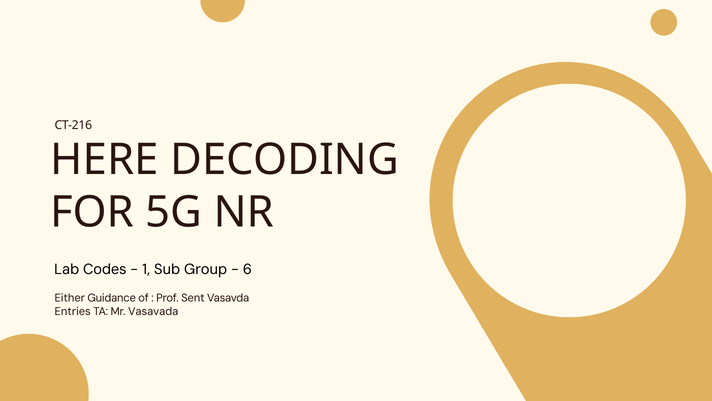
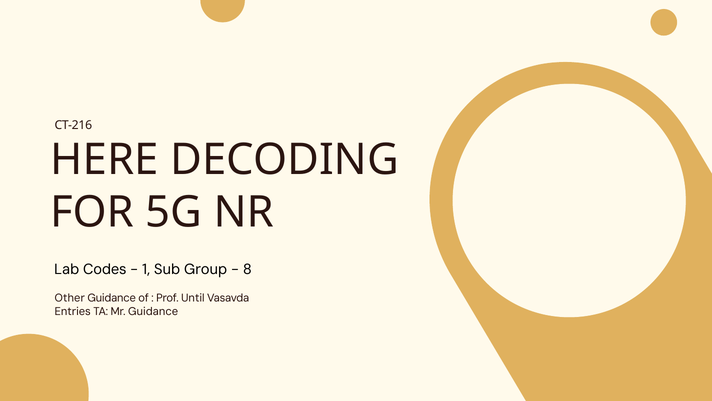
6: 6 -> 8
Either: Either -> Other
Sent: Sent -> Until
Mr Vasavada: Vasavada -> Guidance
